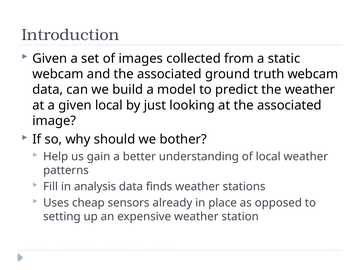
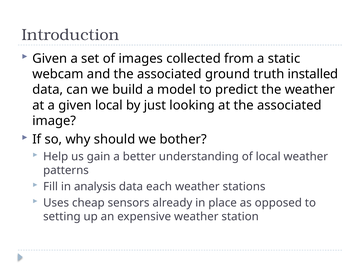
truth webcam: webcam -> installed
finds: finds -> each
